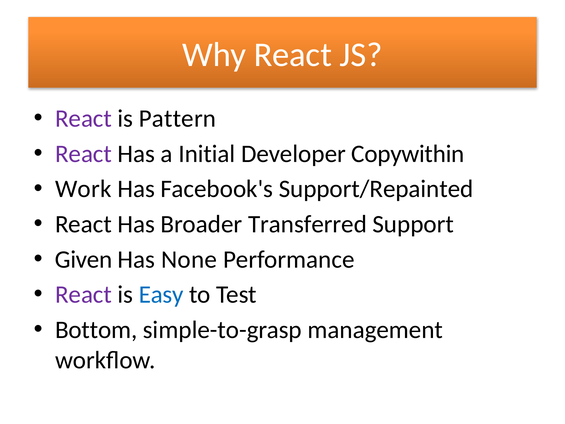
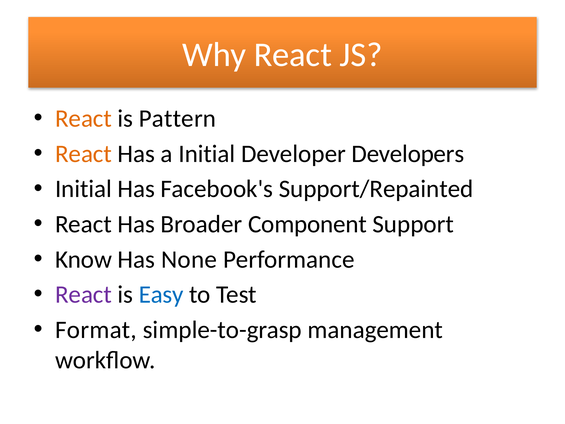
React at (83, 119) colour: purple -> orange
React at (83, 154) colour: purple -> orange
Copywithin: Copywithin -> Developers
Work at (83, 189): Work -> Initial
Transferred: Transferred -> Component
Given: Given -> Know
Bottom: Bottom -> Format
